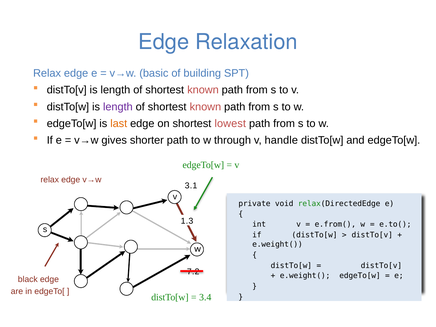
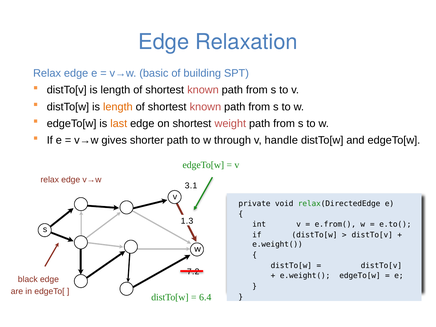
length at (118, 107) colour: purple -> orange
lowest: lowest -> weight
3.4: 3.4 -> 6.4
